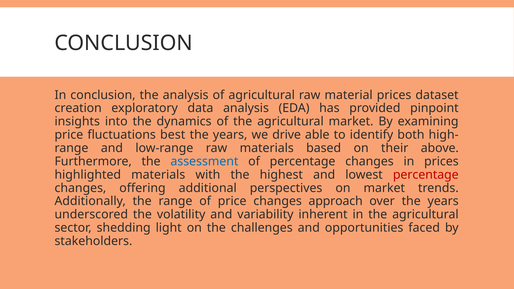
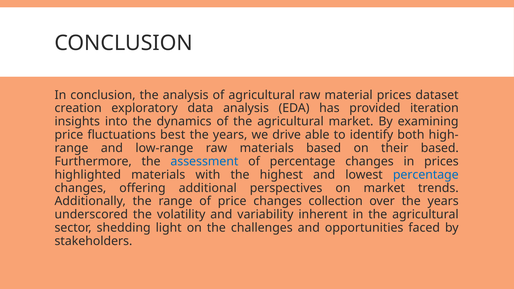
pinpoint: pinpoint -> iteration
their above: above -> based
percentage at (426, 175) colour: red -> blue
approach: approach -> collection
